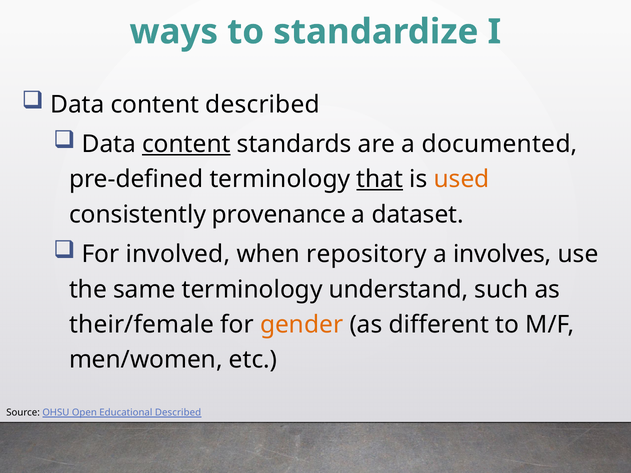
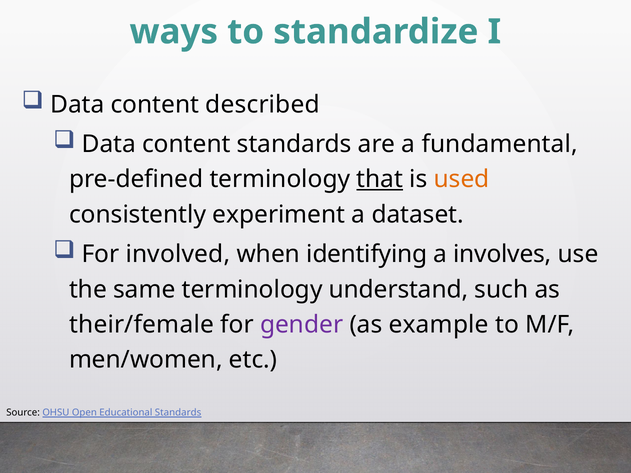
content at (186, 144) underline: present -> none
documented: documented -> fundamental
provenance: provenance -> experiment
repository: repository -> identifying
gender colour: orange -> purple
different: different -> example
Educational Described: Described -> Standards
